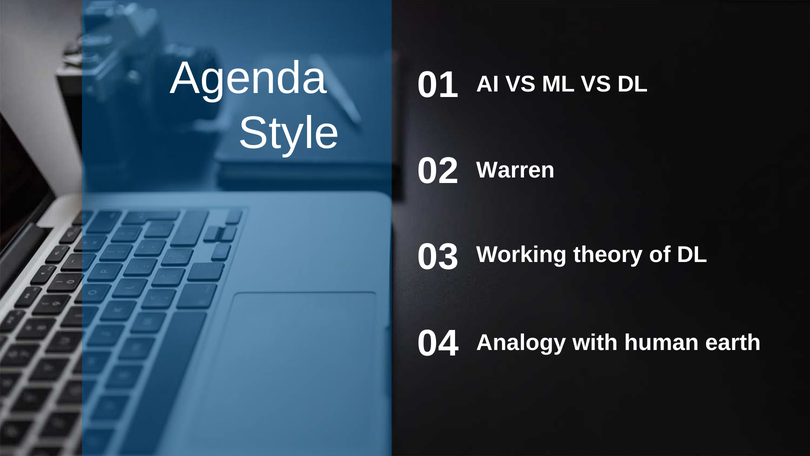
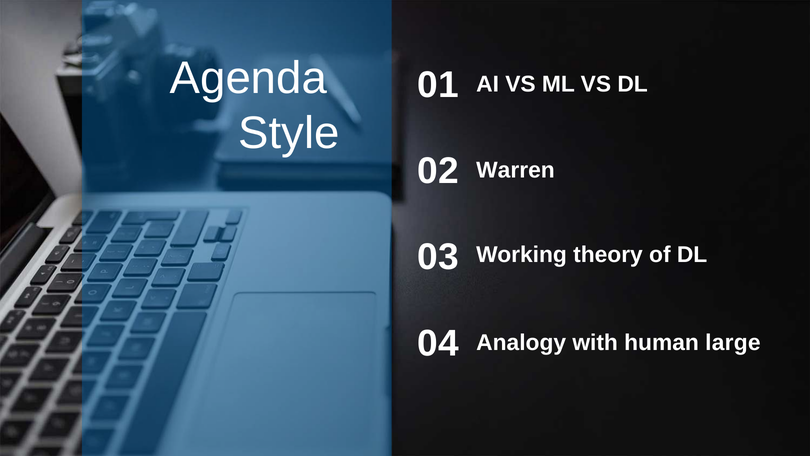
earth: earth -> large
